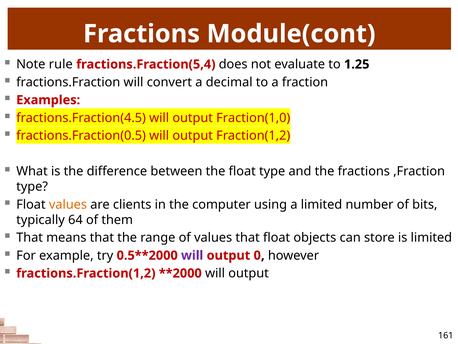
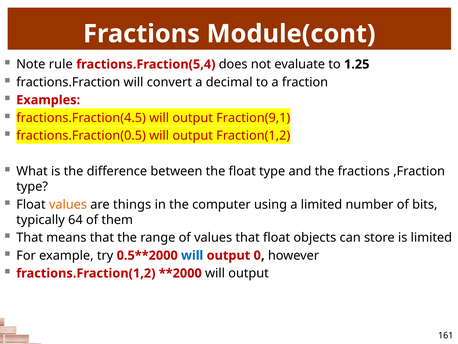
Fraction(1,0: Fraction(1,0 -> Fraction(9,1
clients: clients -> things
will at (192, 255) colour: purple -> blue
